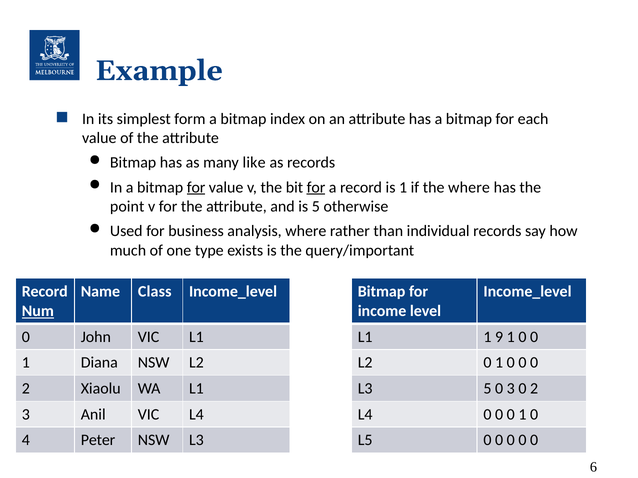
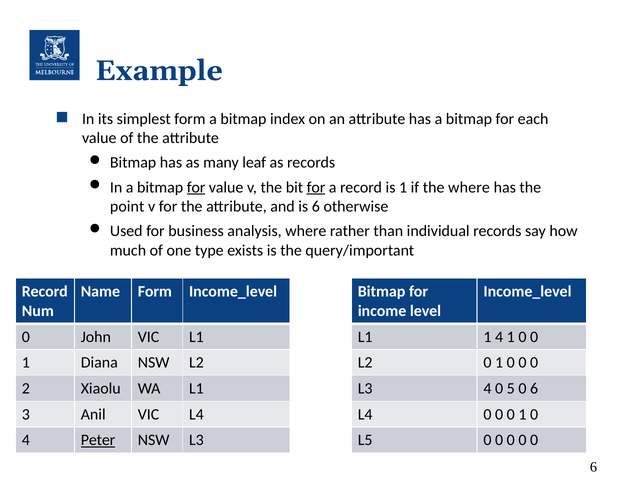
like: like -> leaf
is 5: 5 -> 6
Name Class: Class -> Form
Num underline: present -> none
1 9: 9 -> 4
L3 5: 5 -> 4
0 3: 3 -> 5
0 2: 2 -> 6
Peter underline: none -> present
